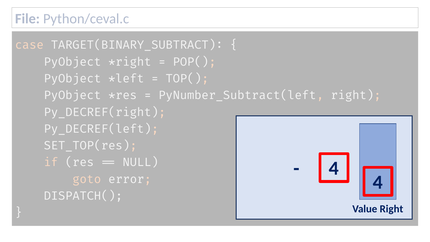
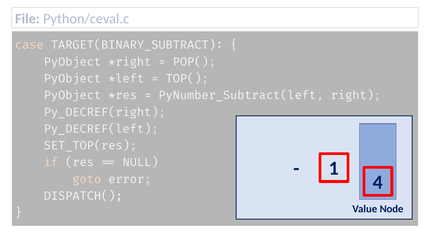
4 at (334, 168): 4 -> 1
Value Right: Right -> Node
